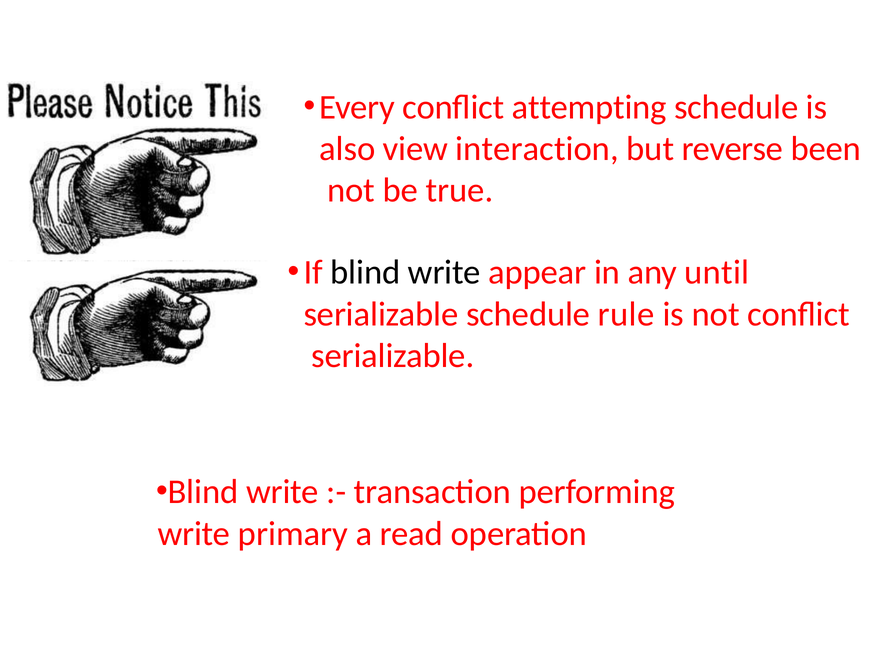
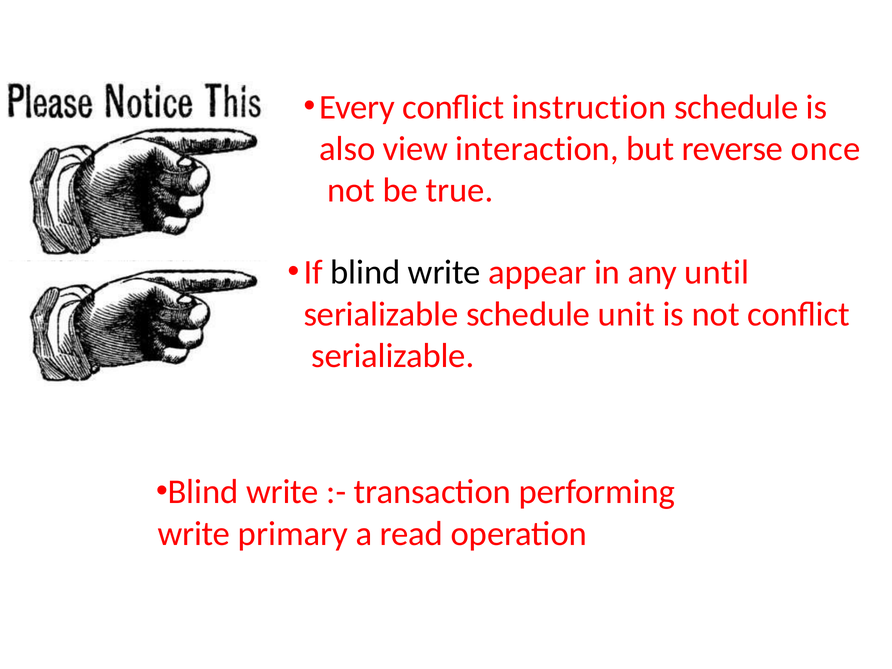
attempting: attempting -> instruction
been: been -> once
rule: rule -> unit
